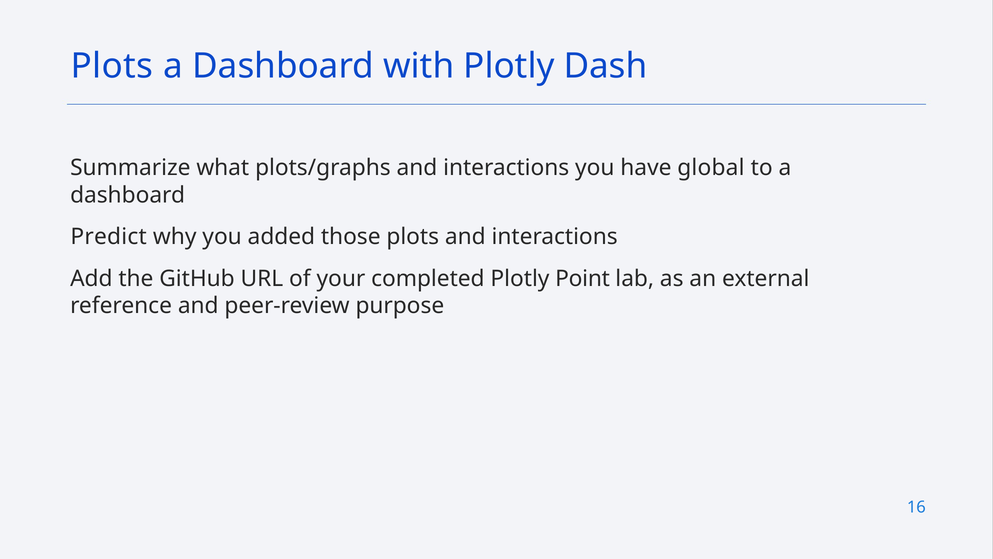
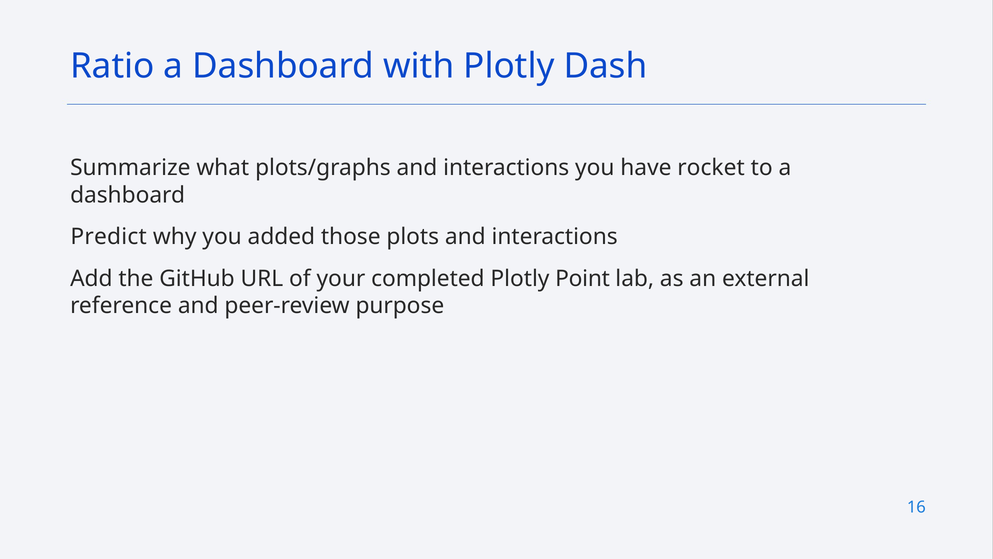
Plots at (112, 66): Plots -> Ratio
global: global -> rocket
